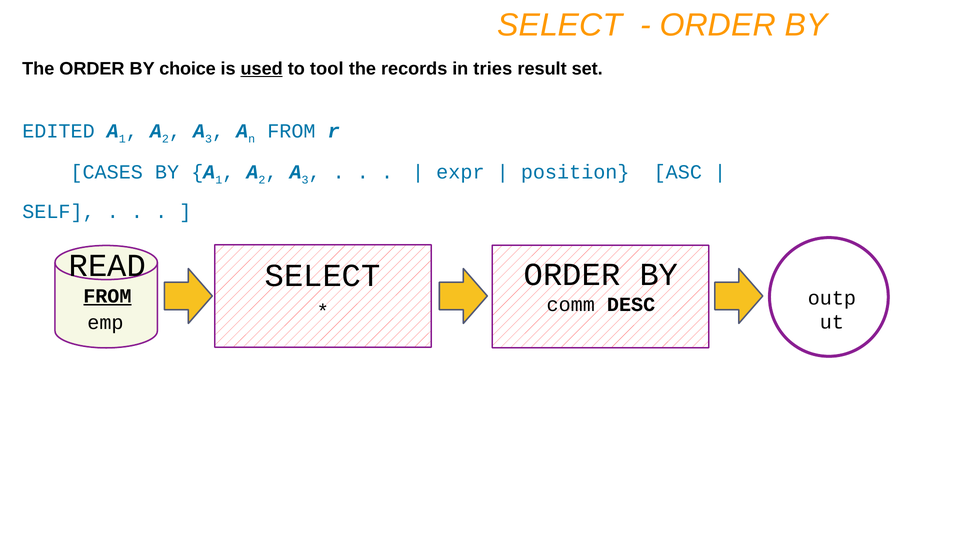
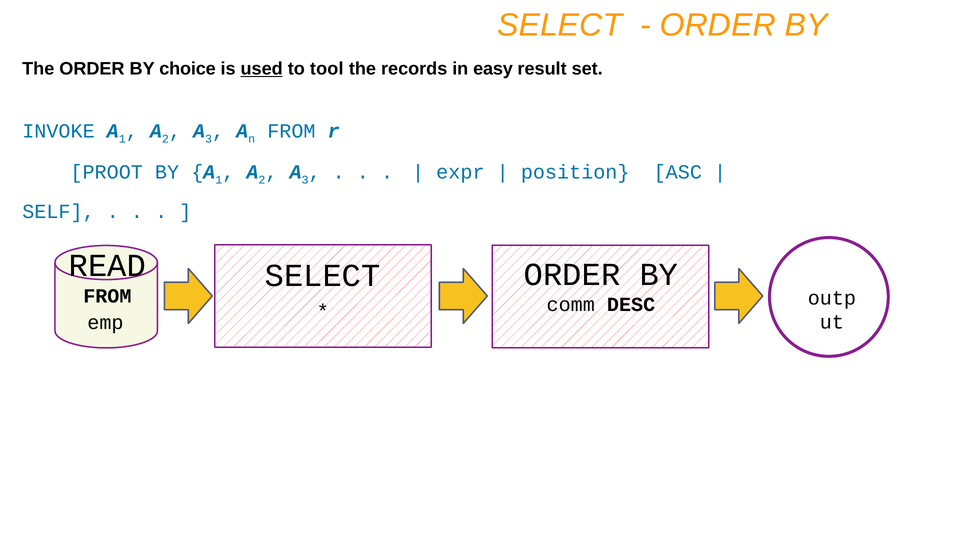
tries: tries -> easy
EDITED: EDITED -> INVOKE
CASES: CASES -> PROOT
FROM at (107, 296) underline: present -> none
